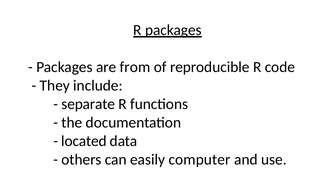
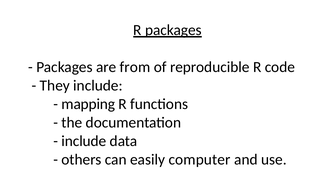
separate: separate -> mapping
located at (84, 141): located -> include
